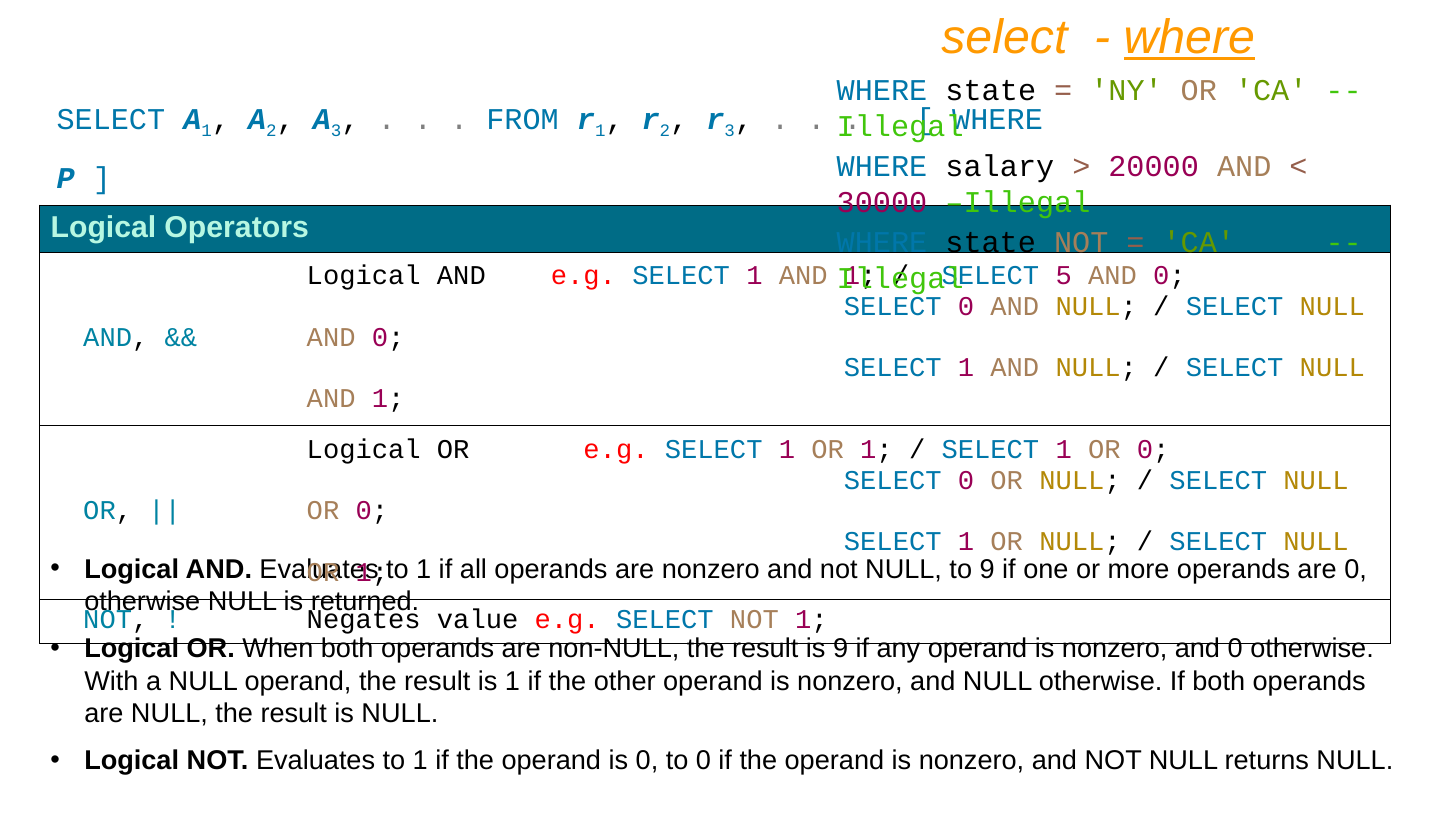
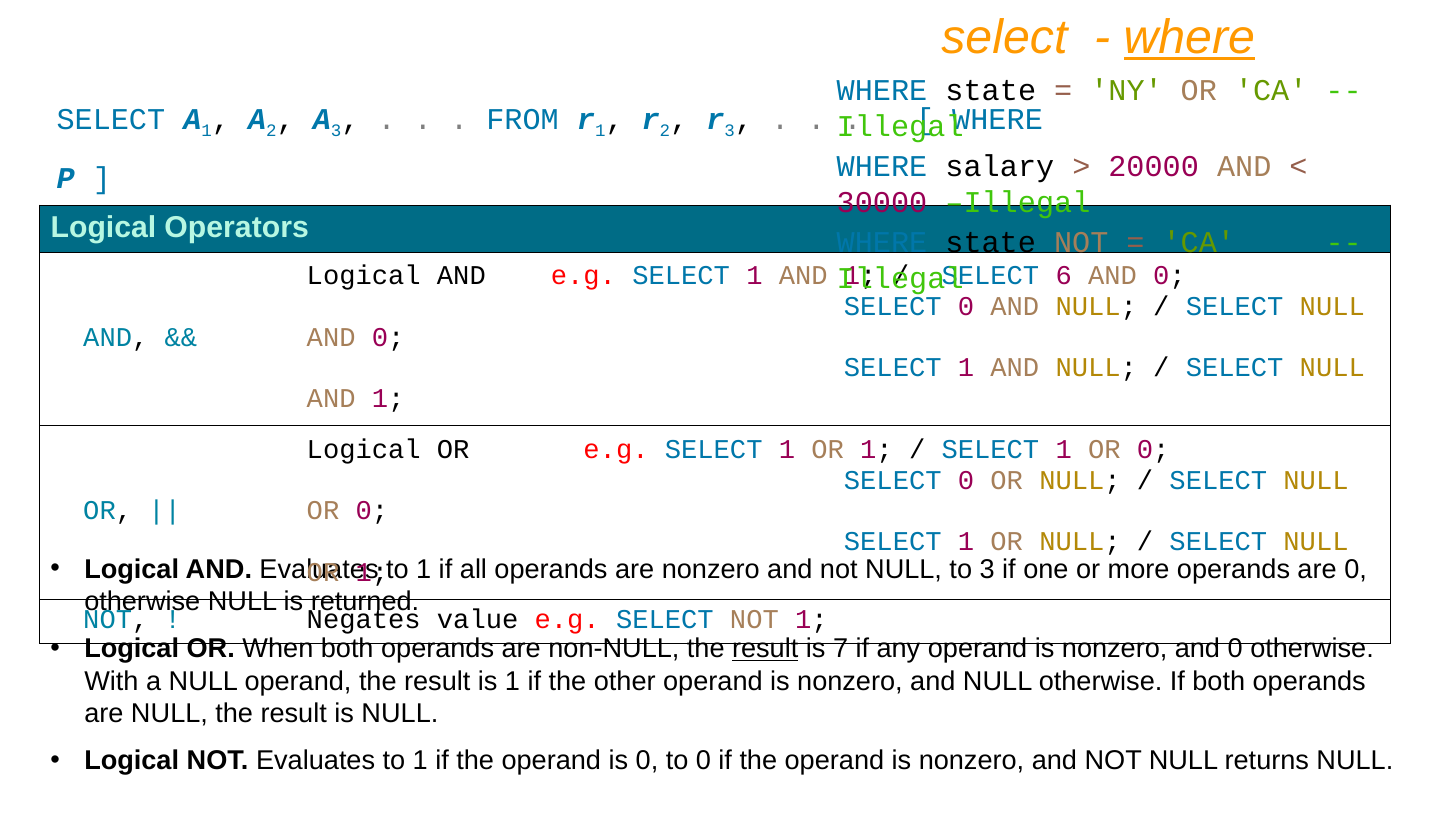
5: 5 -> 6
to 9: 9 -> 3
result at (765, 649) underline: none -> present
is 9: 9 -> 7
